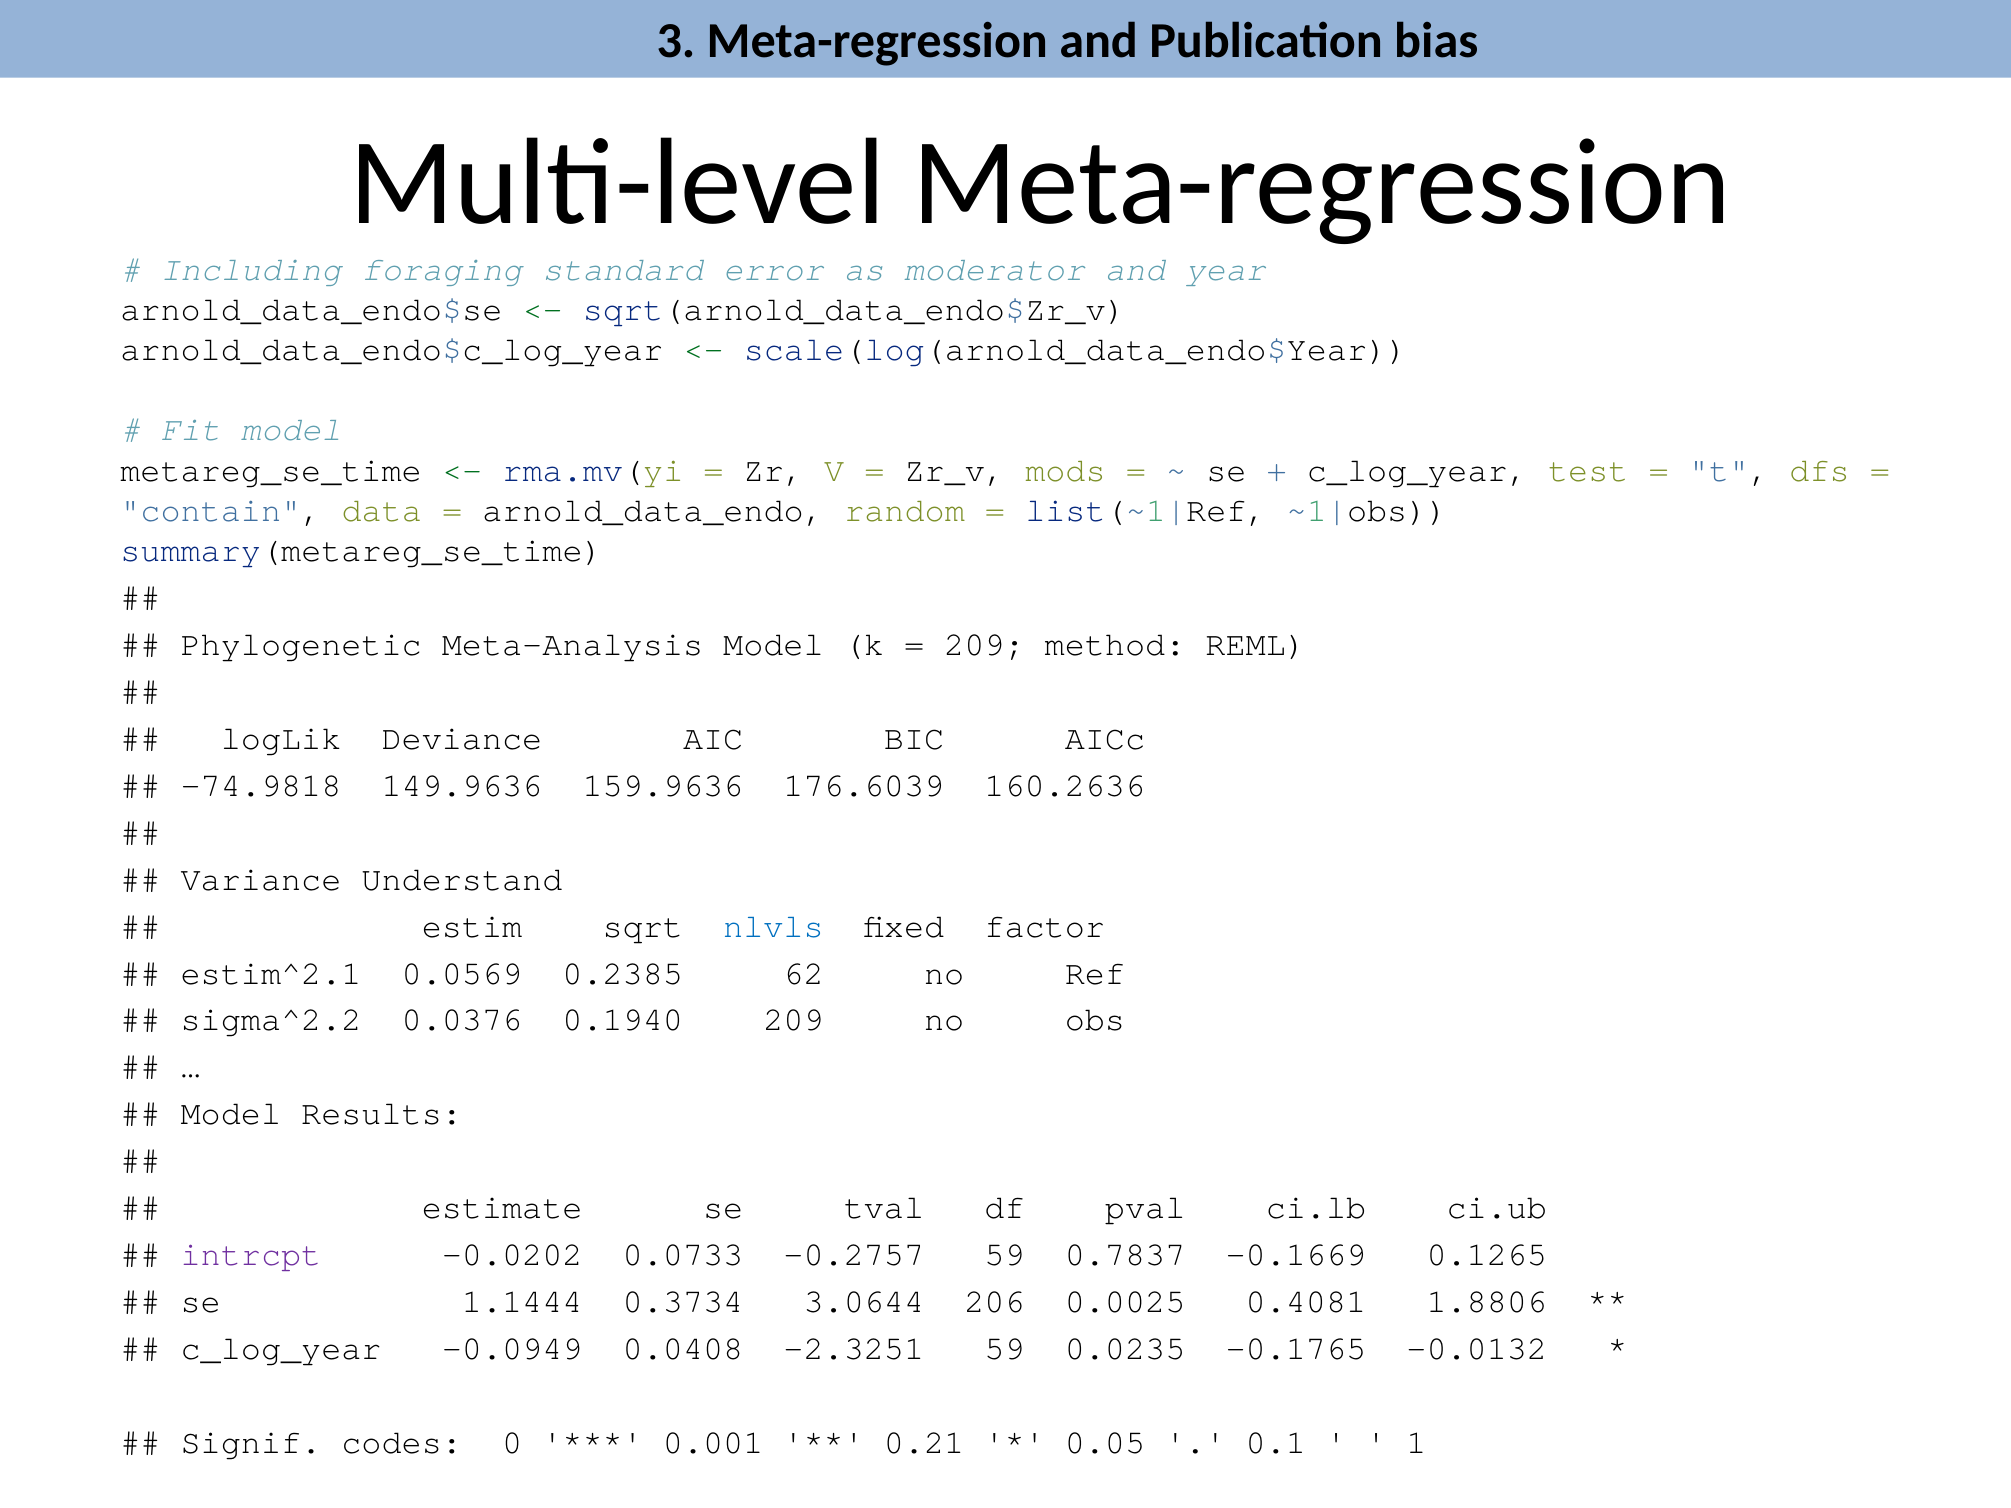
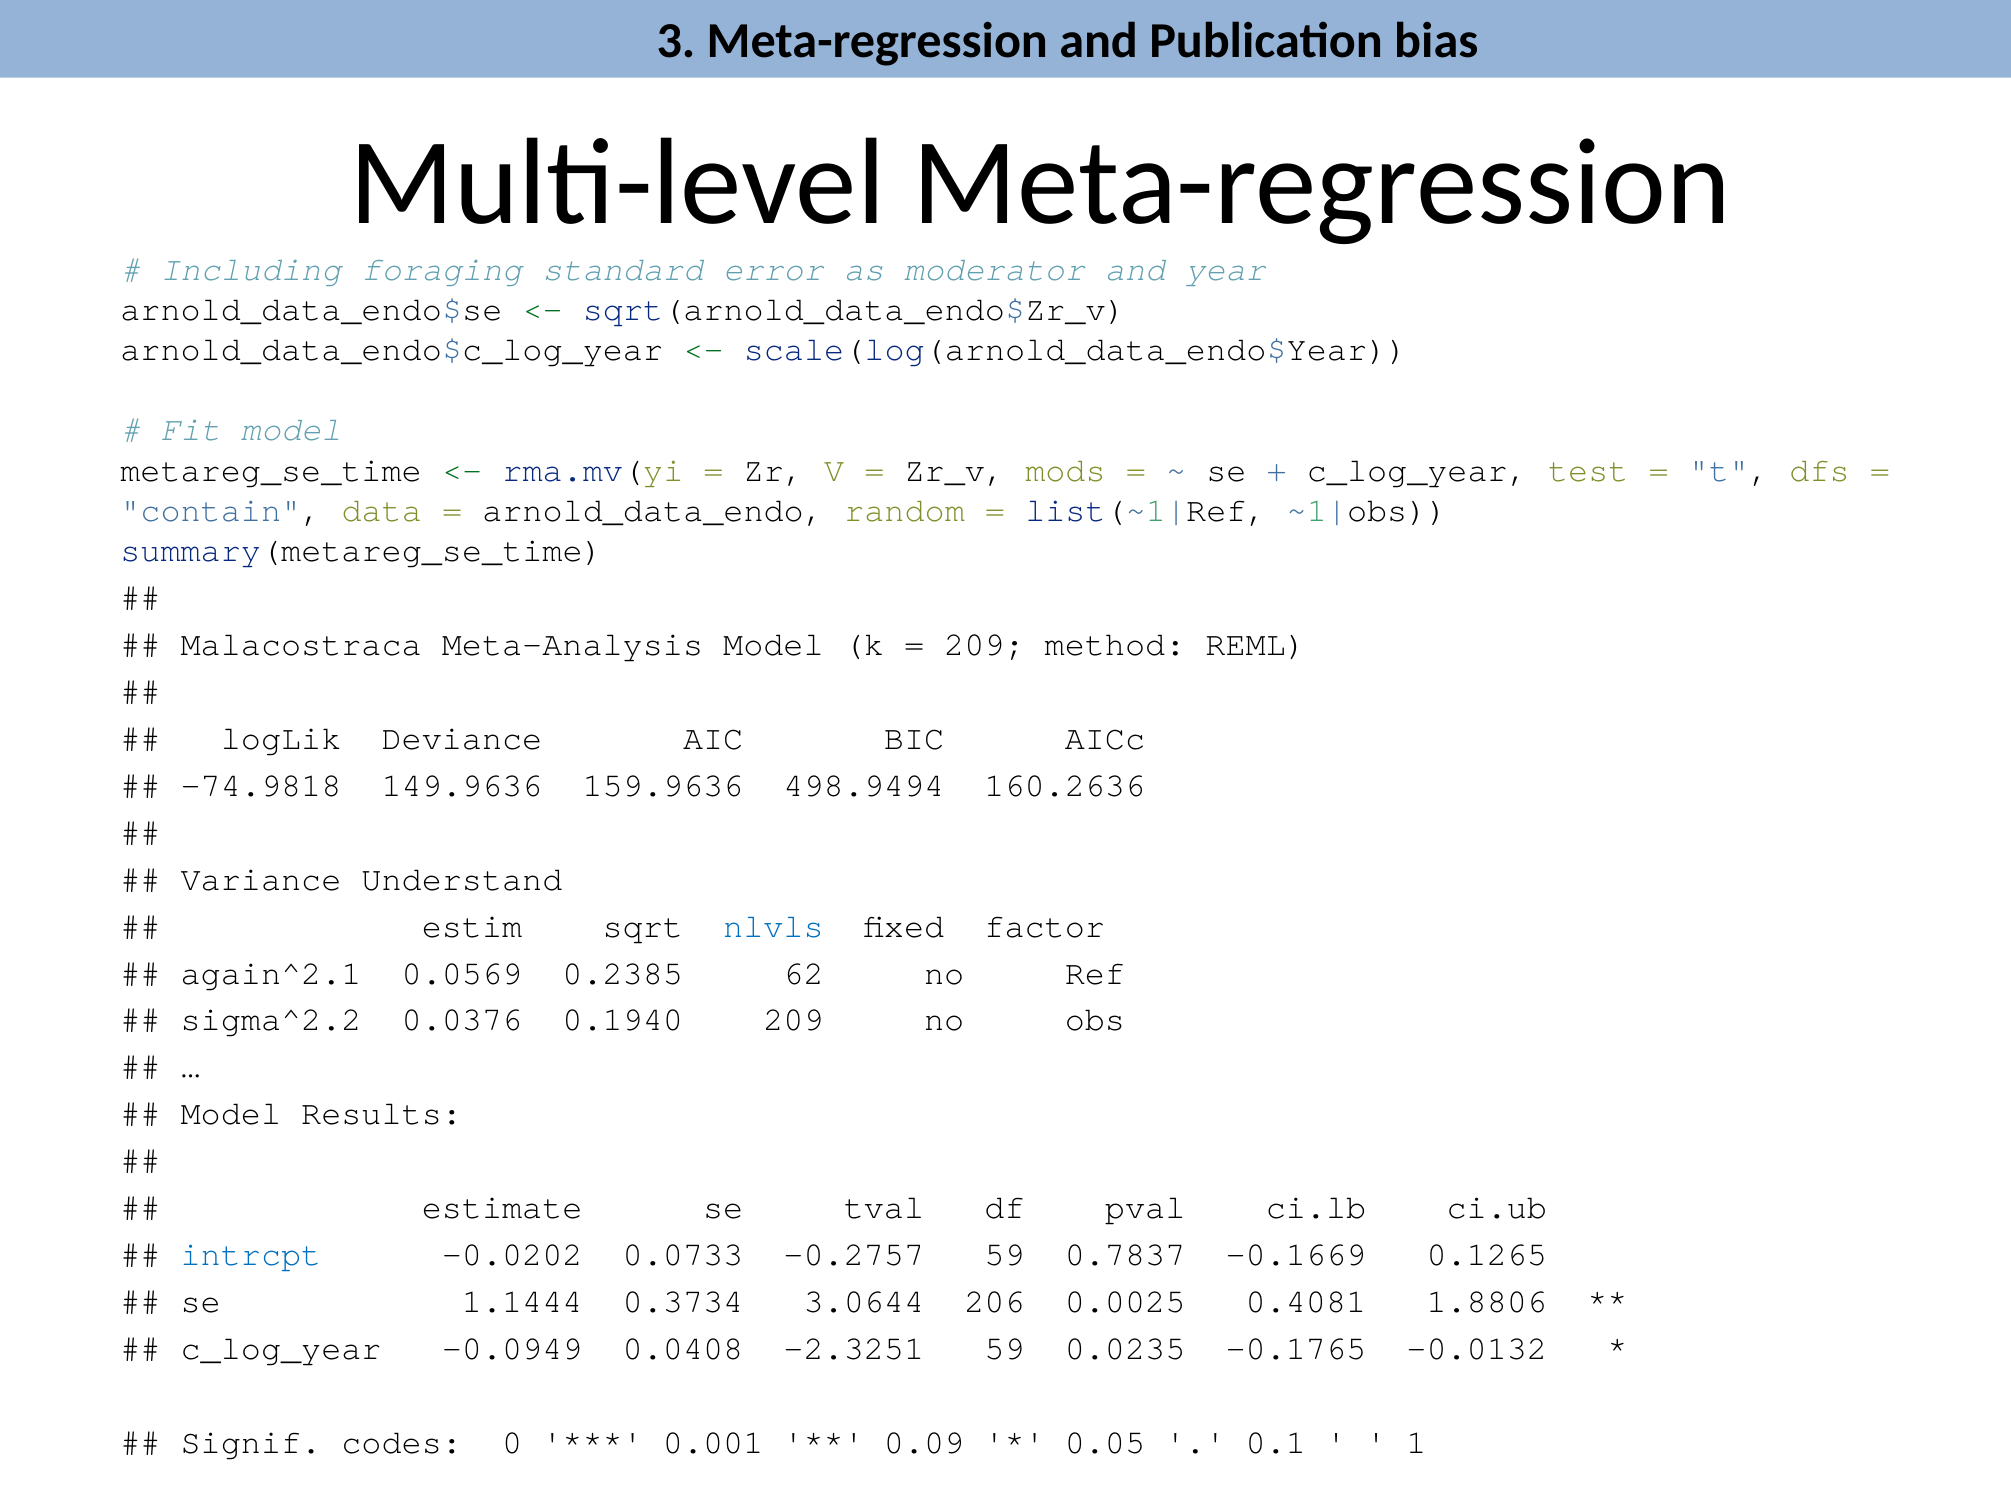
Phylogenetic: Phylogenetic -> Malacostraca
176.6039: 176.6039 -> 498.9494
estim^2.1: estim^2.1 -> again^2.1
intrcpt colour: purple -> blue
0.21: 0.21 -> 0.09
